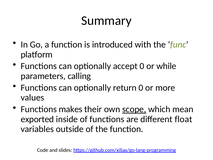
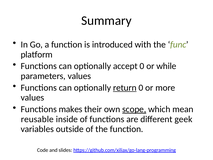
parameters calling: calling -> values
return underline: none -> present
exported: exported -> reusable
float: float -> geek
